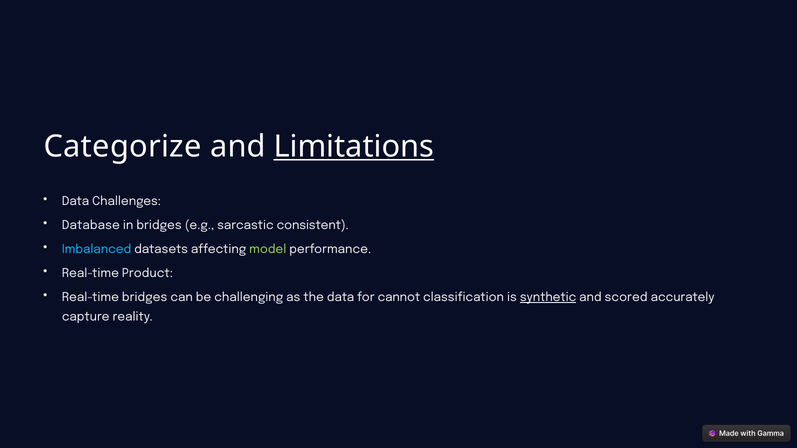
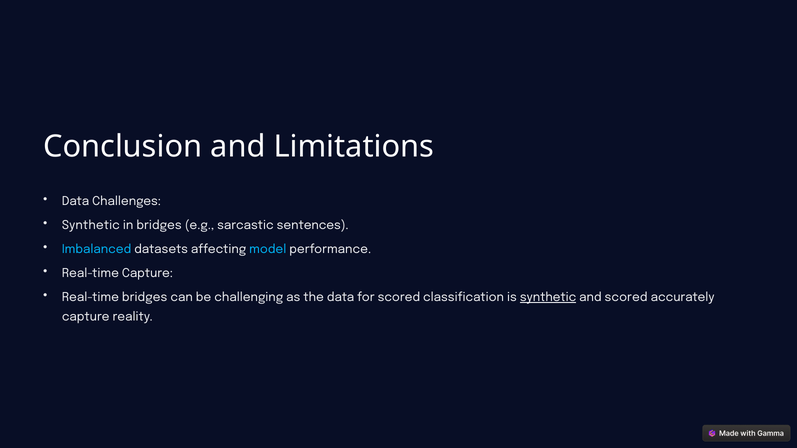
Categorize: Categorize -> Conclusion
Limitations underline: present -> none
Database at (91, 225): Database -> Synthetic
consistent: consistent -> sentences
model colour: light green -> light blue
Real-time Product: Product -> Capture
for cannot: cannot -> scored
